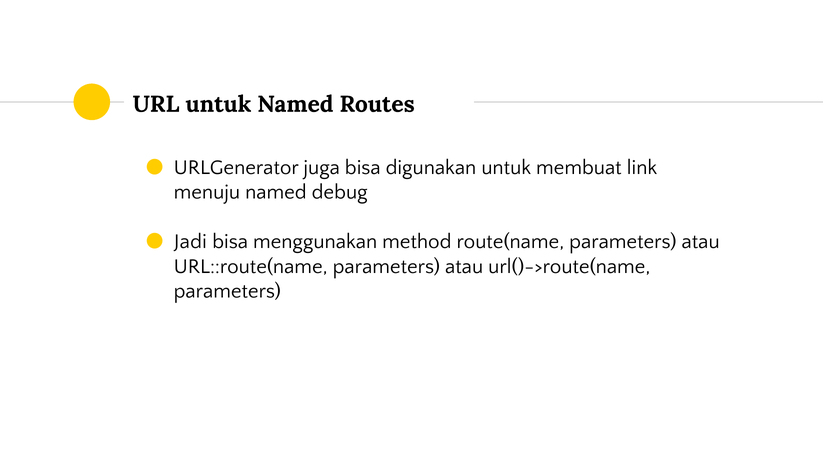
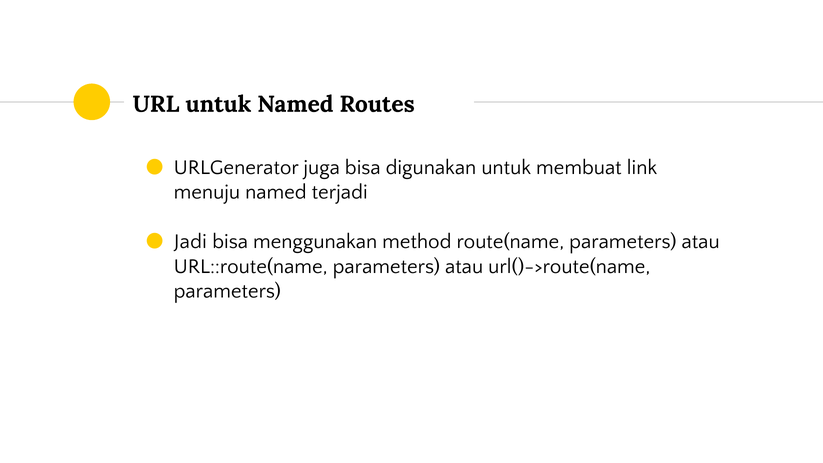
debug: debug -> terjadi
